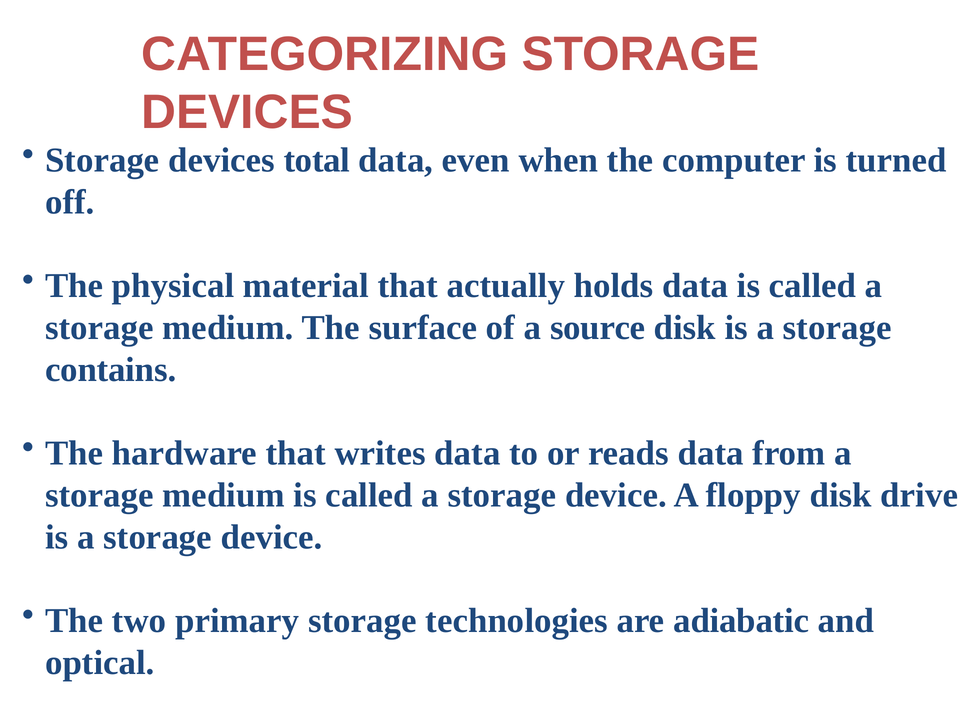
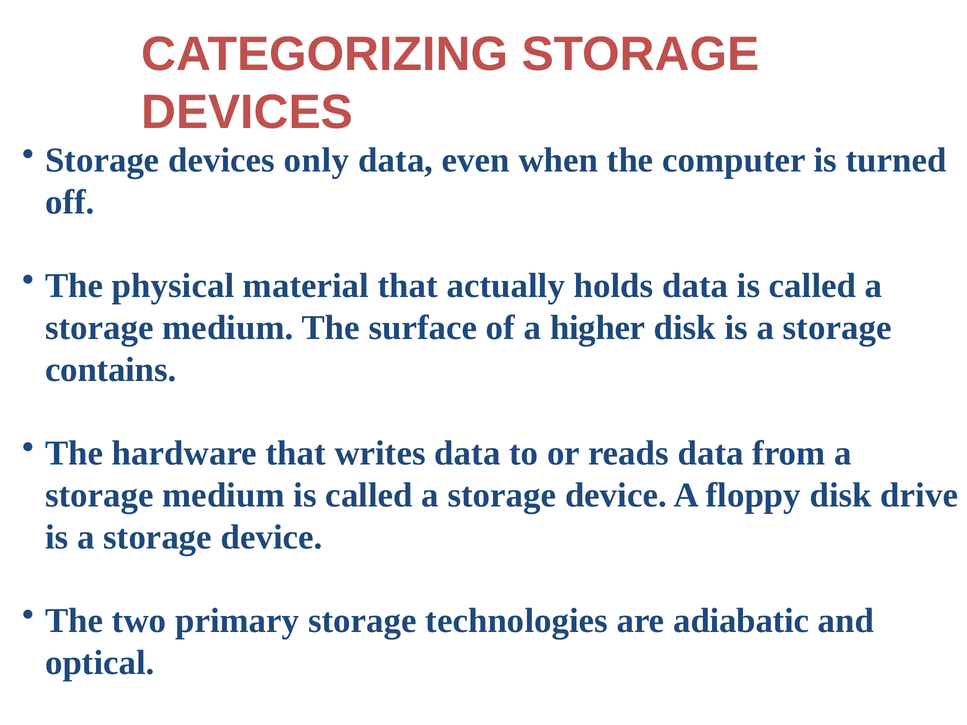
total: total -> only
source: source -> higher
